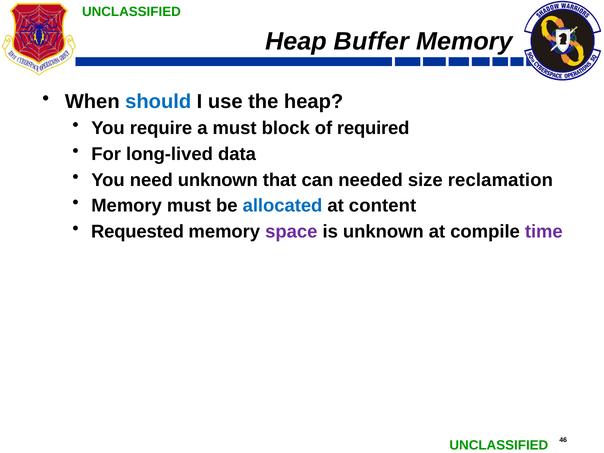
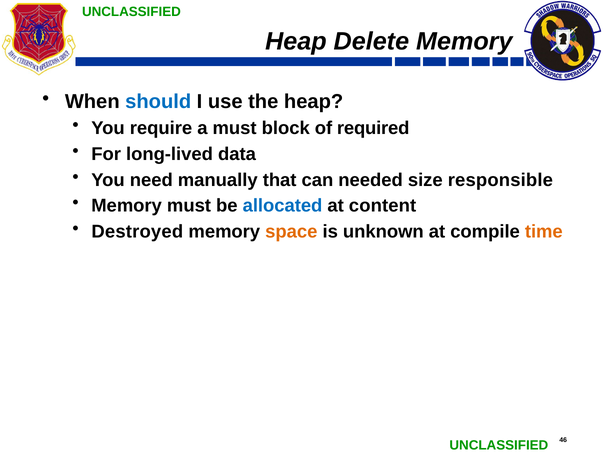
Buffer: Buffer -> Delete
need unknown: unknown -> manually
reclamation: reclamation -> responsible
Requested: Requested -> Destroyed
space colour: purple -> orange
time colour: purple -> orange
